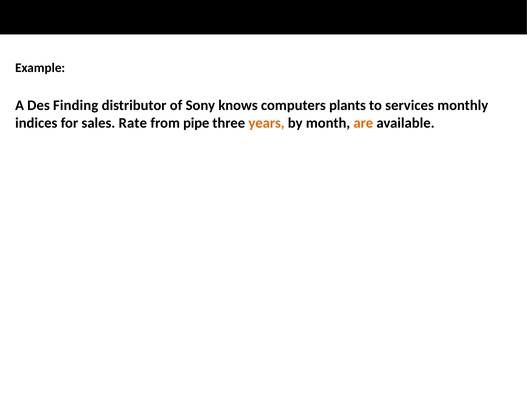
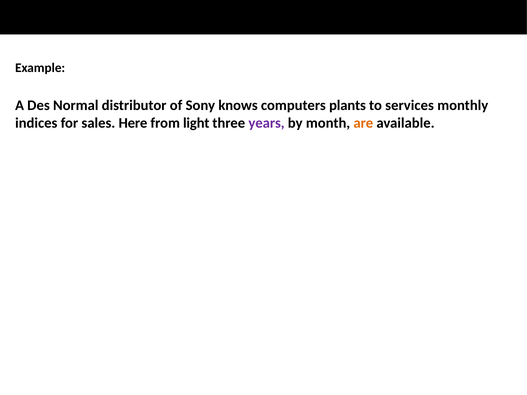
Finding: Finding -> Normal
Rate: Rate -> Here
pipe: pipe -> light
years colour: orange -> purple
